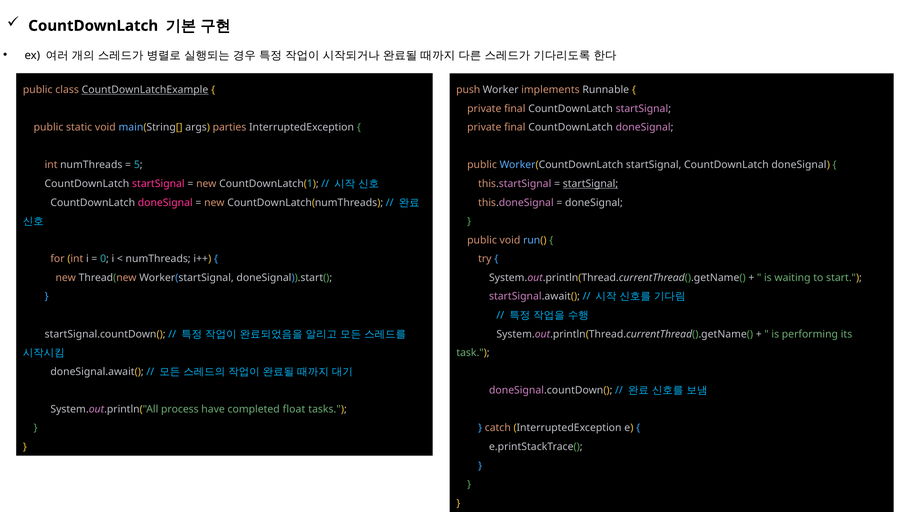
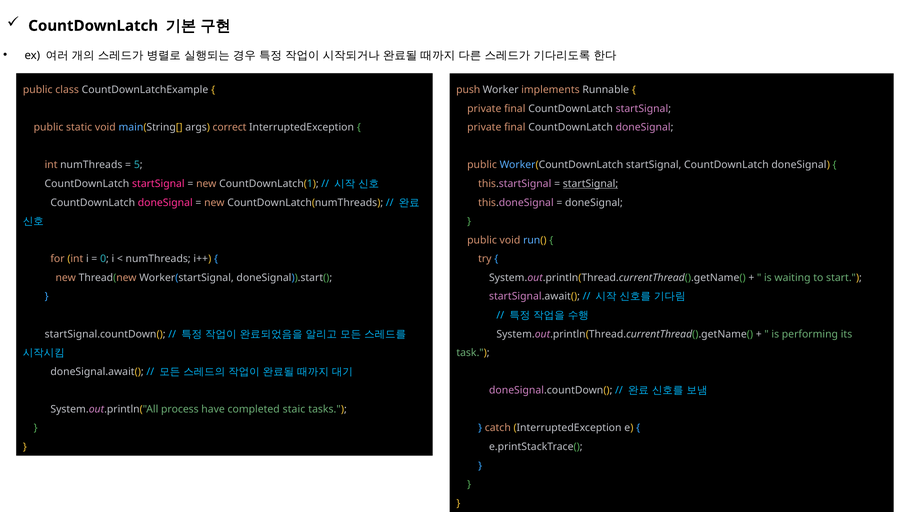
CountDownLatchExample underline: present -> none
parties: parties -> correct
float: float -> staic
